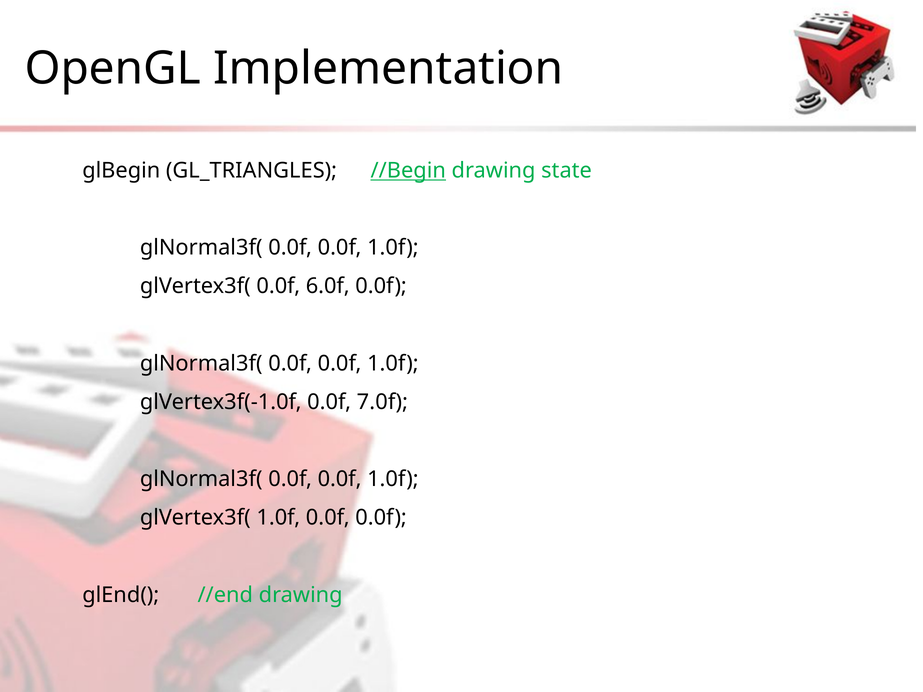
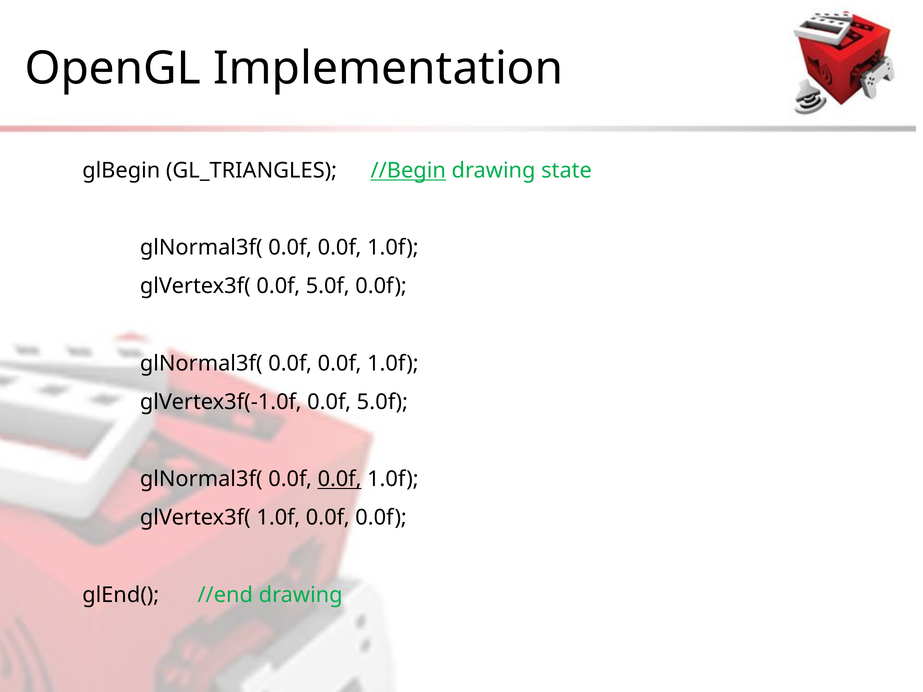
glVertex3f( 0.0f 6.0f: 6.0f -> 5.0f
glVertex3f(-1.0f 0.0f 7.0f: 7.0f -> 5.0f
0.0f at (340, 479) underline: none -> present
